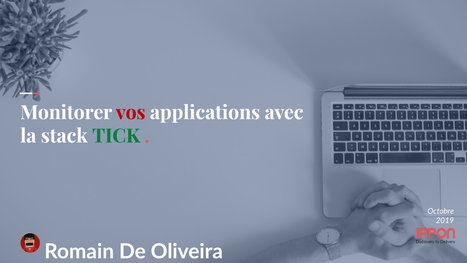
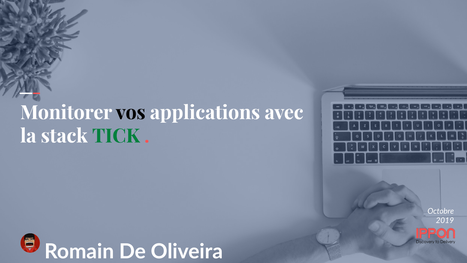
vos colour: red -> black
